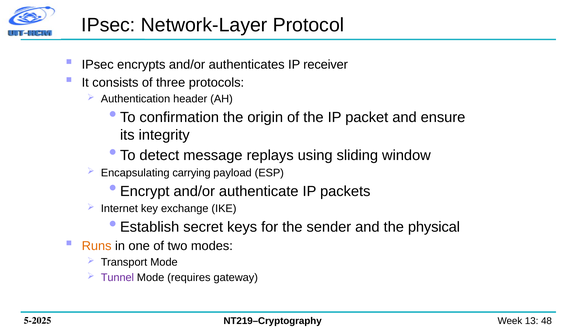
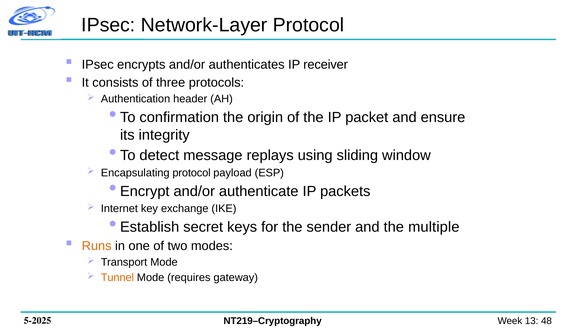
Encapsulating carrying: carrying -> protocol
physical: physical -> multiple
Tunnel colour: purple -> orange
